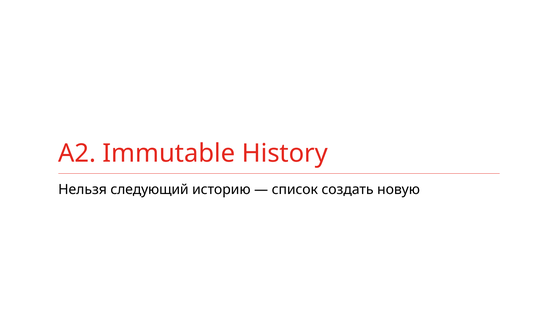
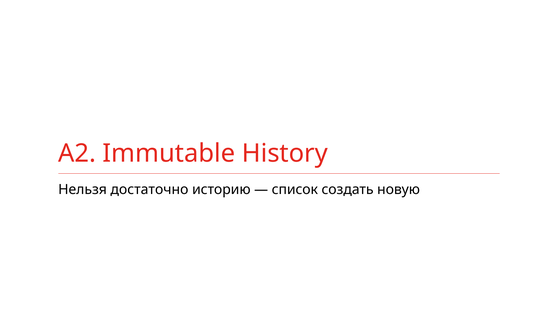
следующий: следующий -> достаточно
